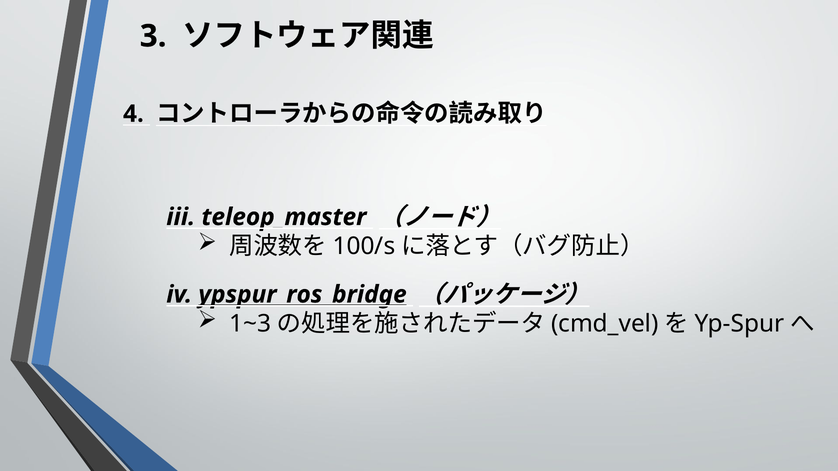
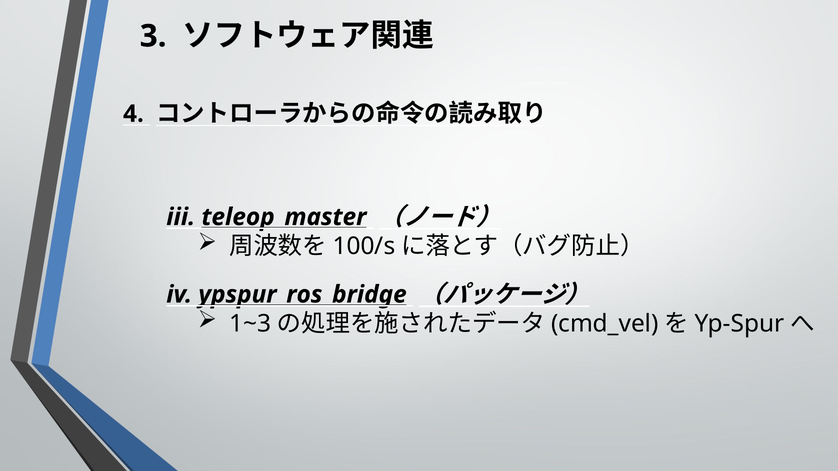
teleop_master underline: none -> present
